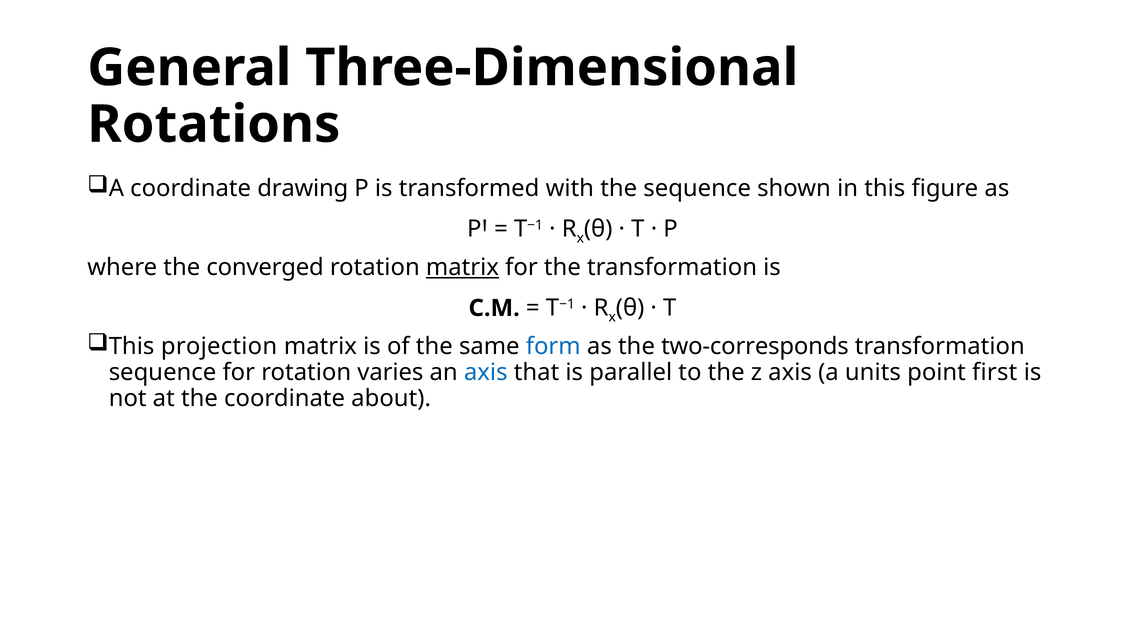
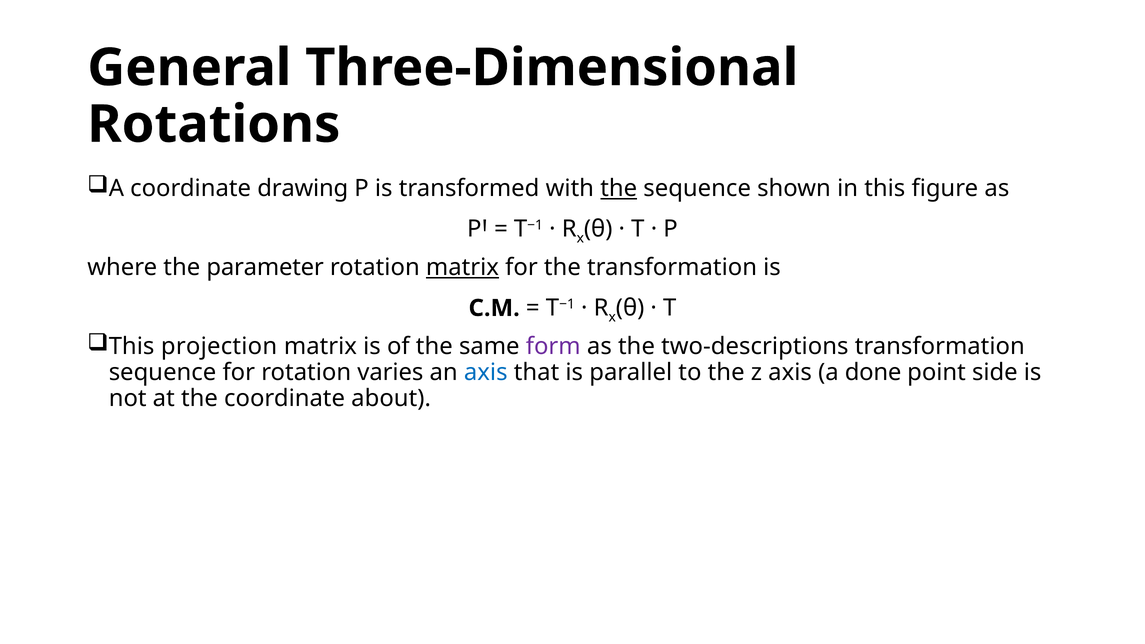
the at (619, 189) underline: none -> present
converged: converged -> parameter
form colour: blue -> purple
two-corresponds: two-corresponds -> two-descriptions
units: units -> done
first: first -> side
